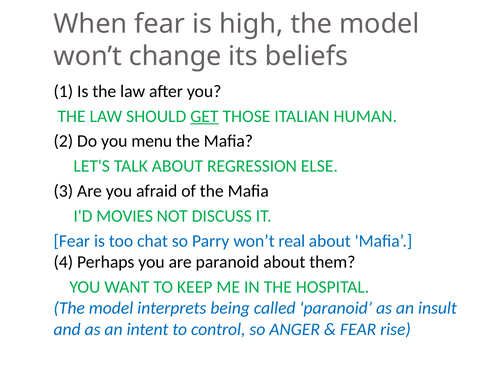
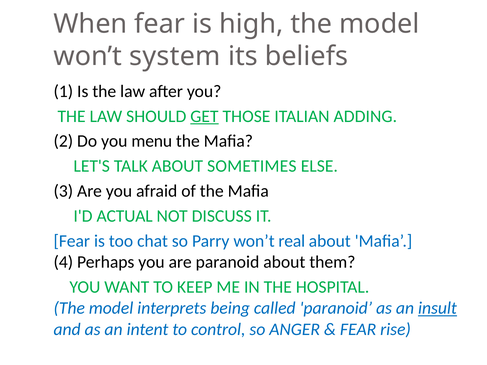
change: change -> system
HUMAN: HUMAN -> ADDING
REGRESSION: REGRESSION -> SOMETIMES
MOVIES: MOVIES -> ACTUAL
insult underline: none -> present
